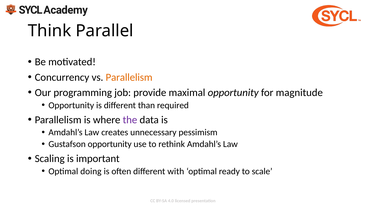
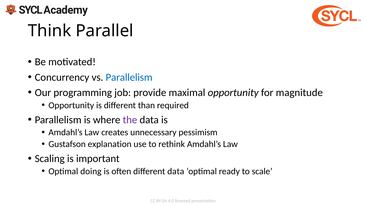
Parallelism at (129, 77) colour: orange -> blue
Gustafson opportunity: opportunity -> explanation
different with: with -> data
